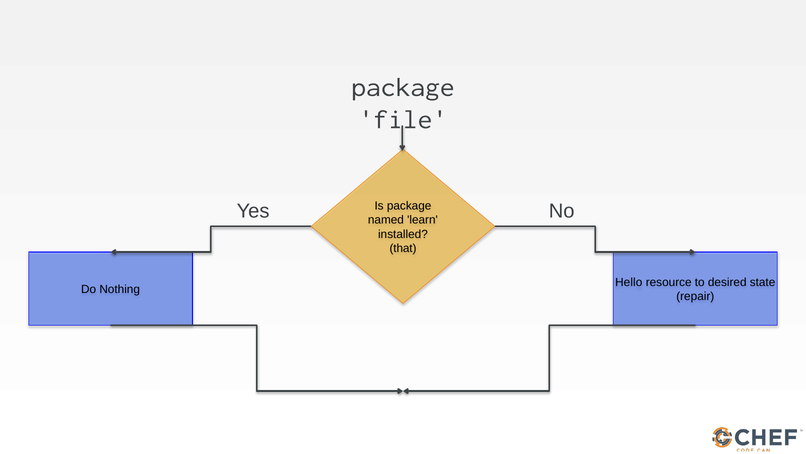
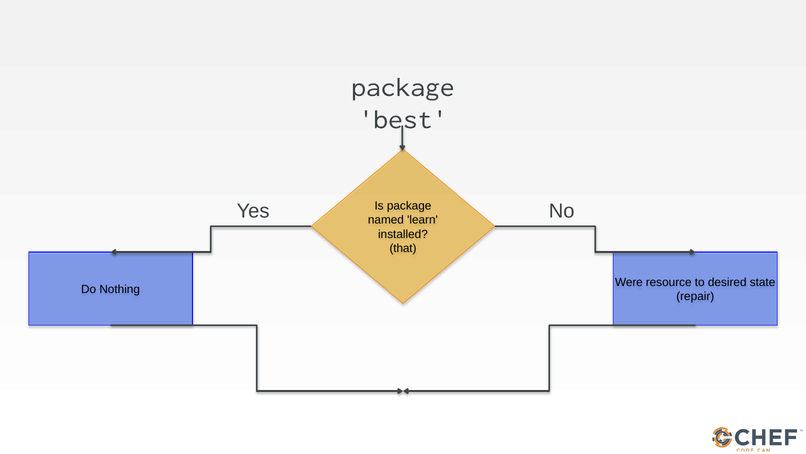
file: file -> best
Hello: Hello -> Were
